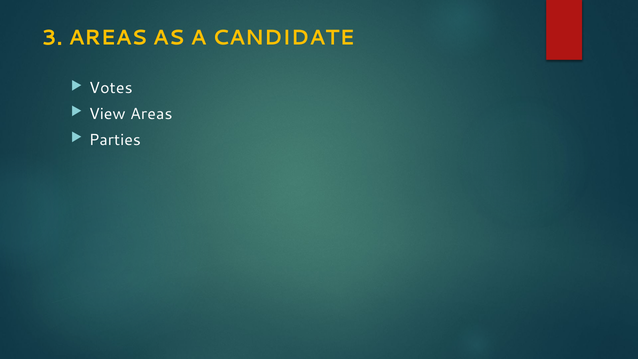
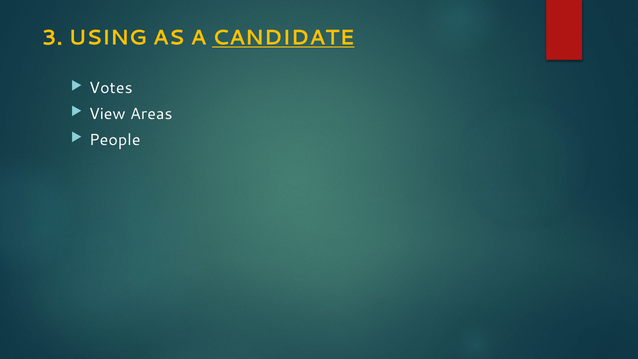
3 AREAS: AREAS -> USING
CANDIDATE underline: none -> present
Parties: Parties -> People
